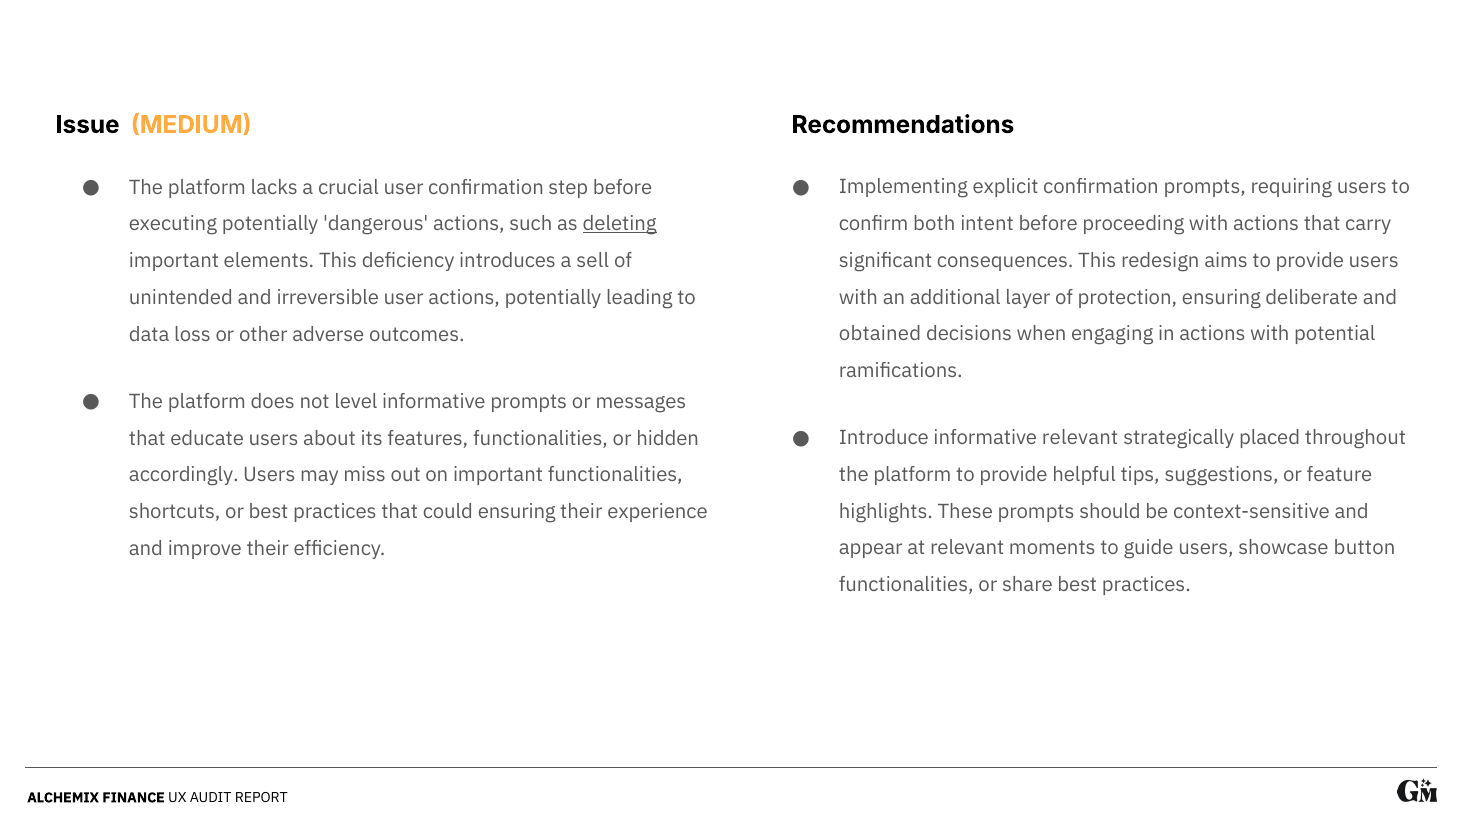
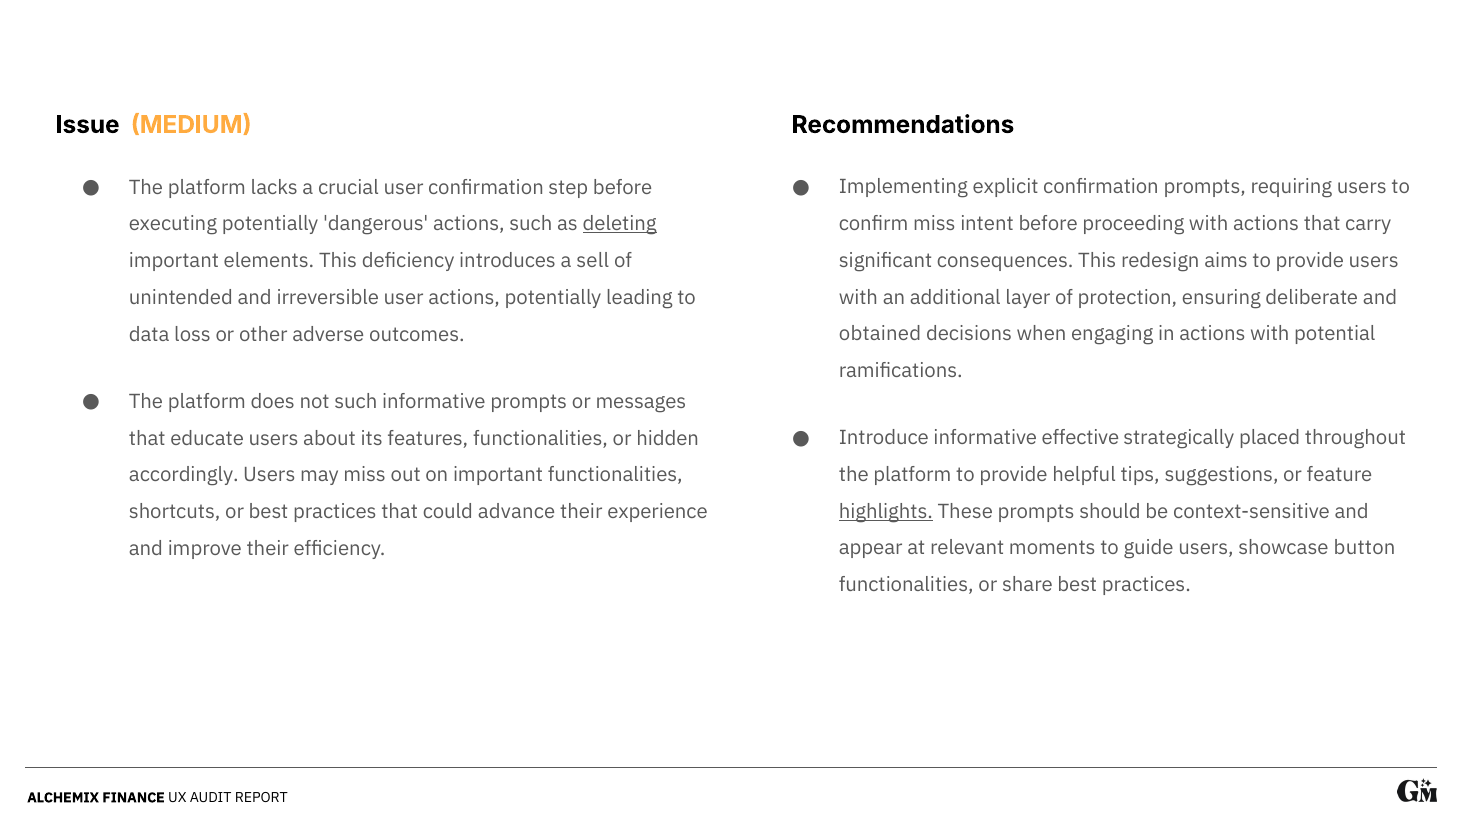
confirm both: both -> miss
not level: level -> such
informative relevant: relevant -> effective
highlights underline: none -> present
could ensuring: ensuring -> advance
